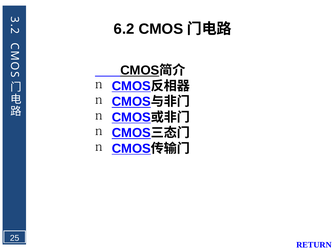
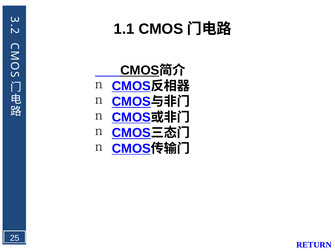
6.2: 6.2 -> 1.1
